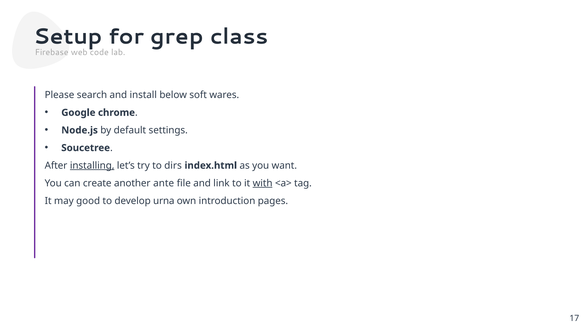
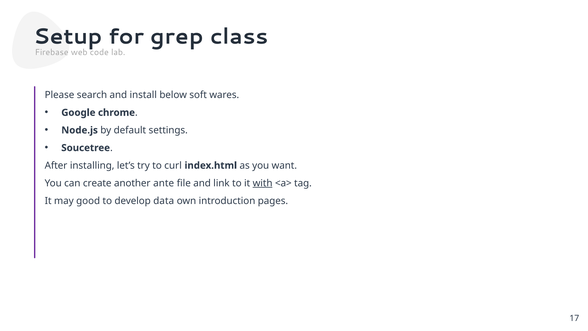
installing underline: present -> none
dirs: dirs -> curl
urna: urna -> data
